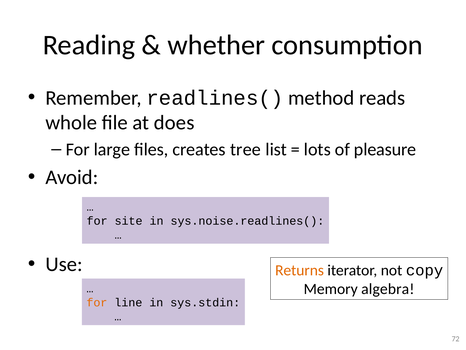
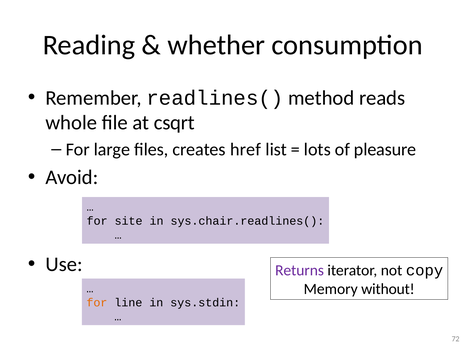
does: does -> csqrt
tree: tree -> href
sys.noise.readlines(: sys.noise.readlines( -> sys.chair.readlines(
Returns colour: orange -> purple
algebra: algebra -> without
